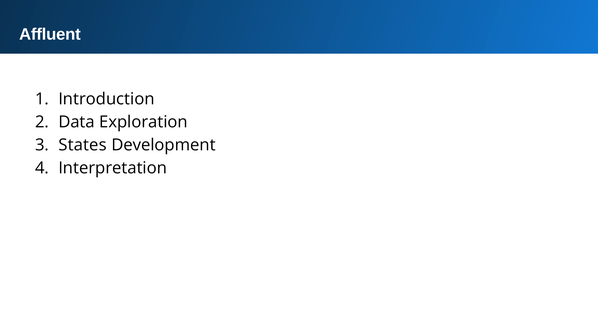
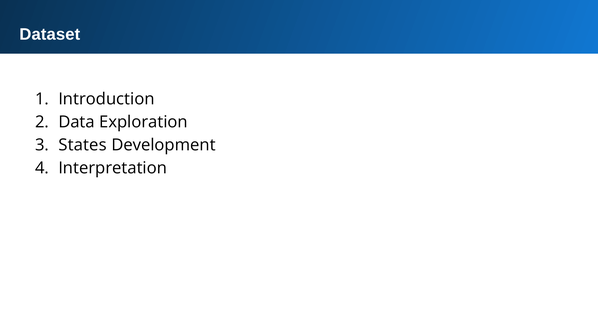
Affluent: Affluent -> Dataset
